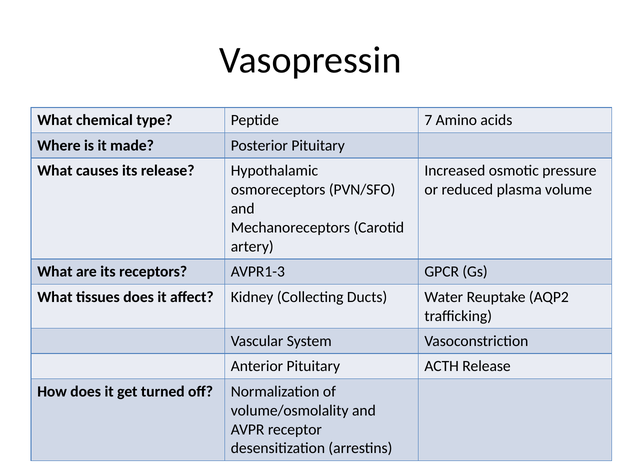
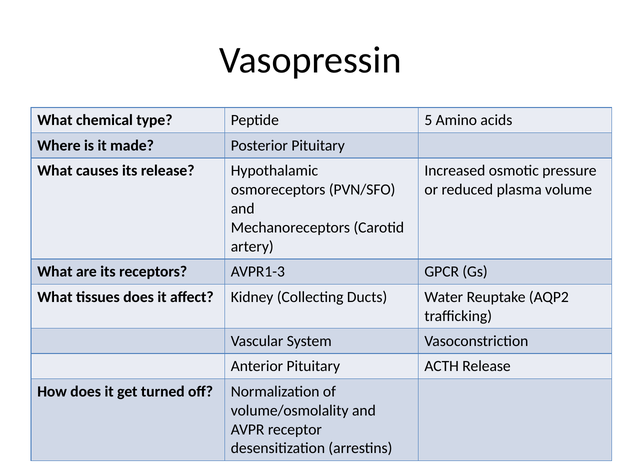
7: 7 -> 5
